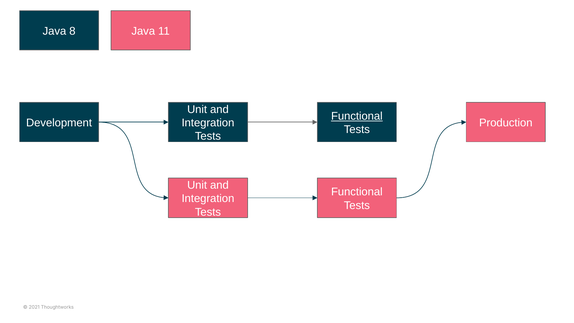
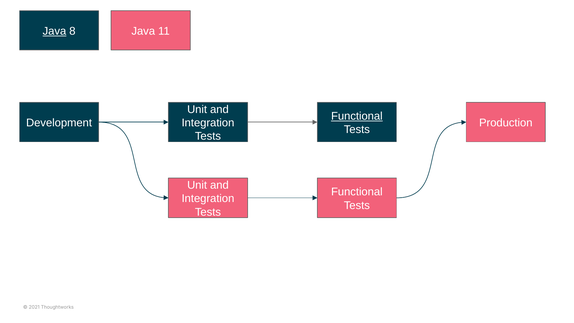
Java at (54, 31) underline: none -> present
